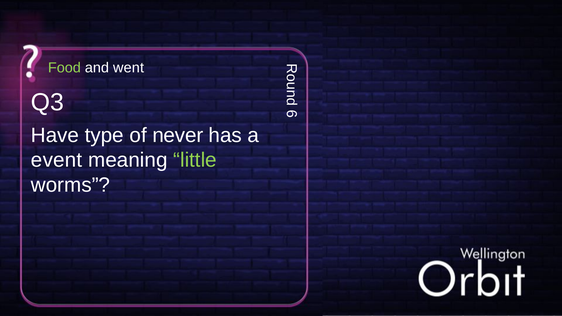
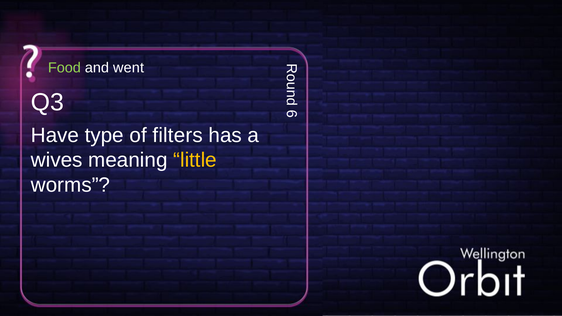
never: never -> filters
event: event -> wives
little colour: light green -> yellow
